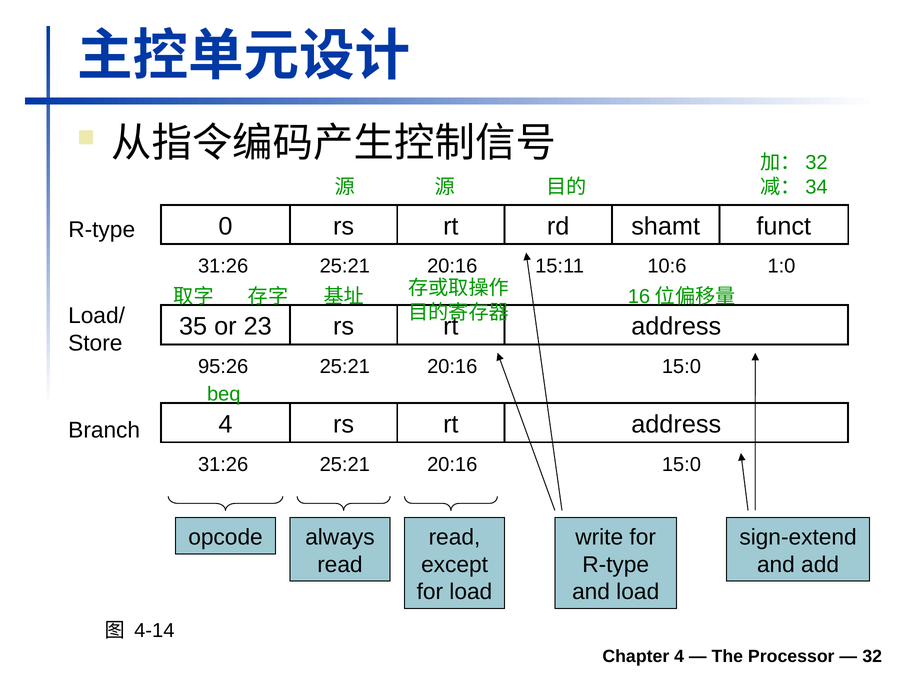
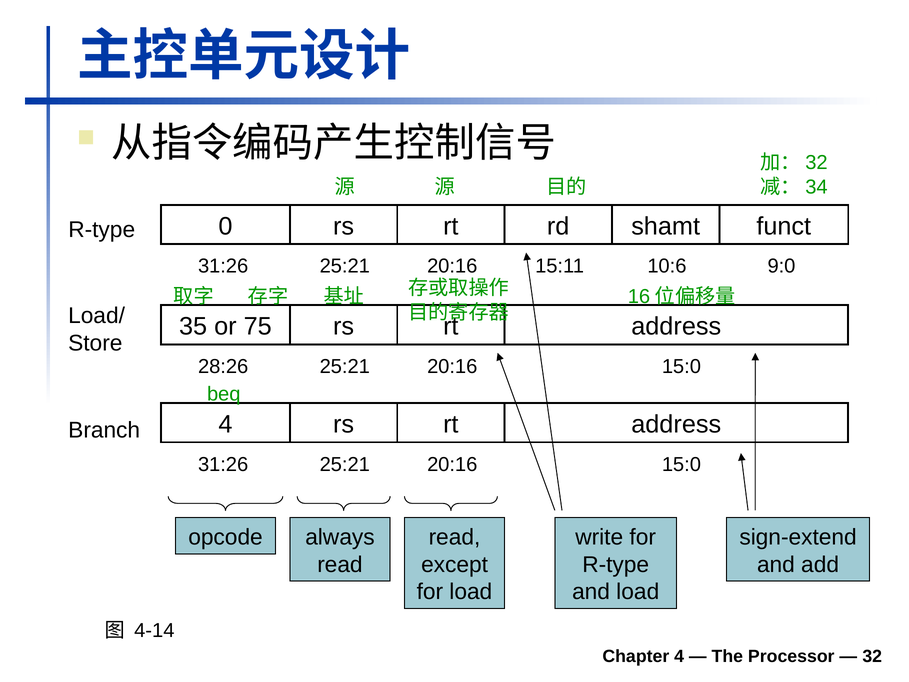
1:0: 1:0 -> 9:0
23: 23 -> 75
95:26: 95:26 -> 28:26
